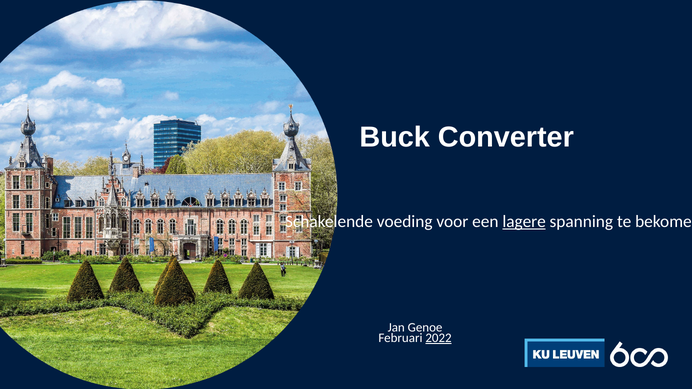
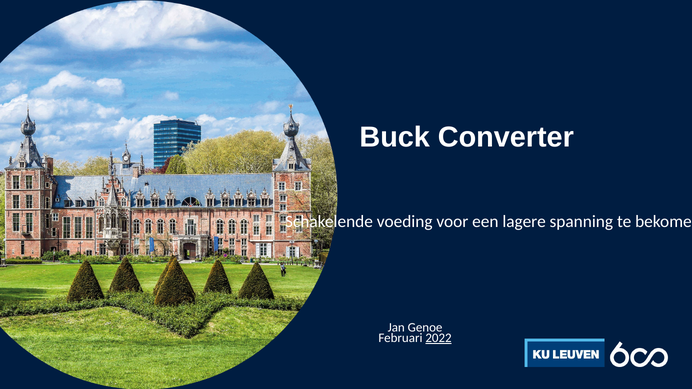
lagere underline: present -> none
